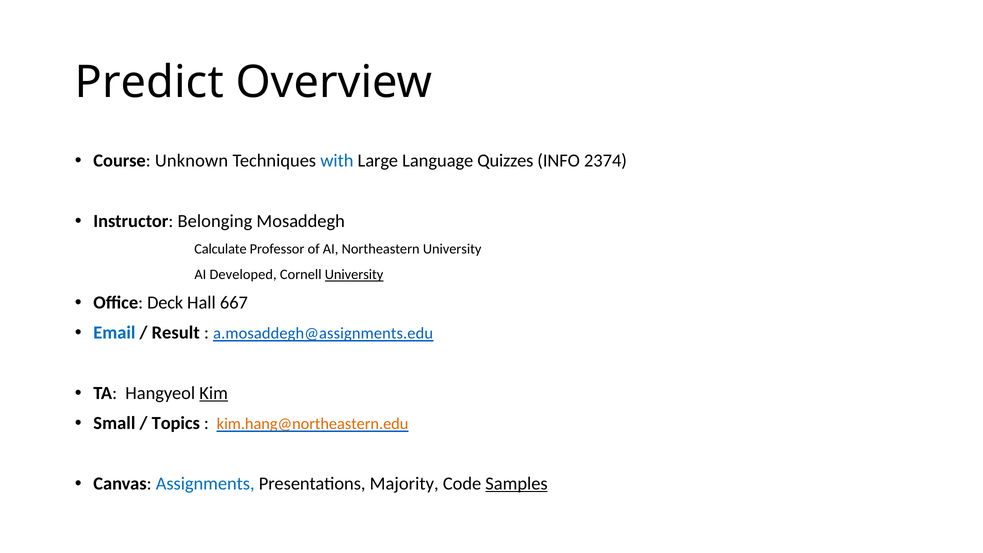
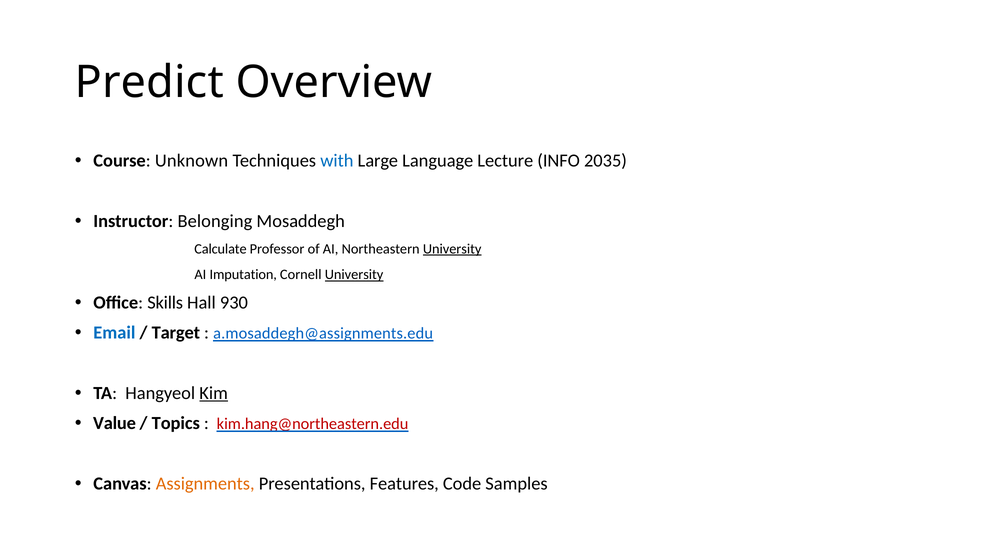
Quizzes: Quizzes -> Lecture
2374: 2374 -> 2035
University at (452, 249) underline: none -> present
Developed: Developed -> Imputation
Deck: Deck -> Skills
667: 667 -> 930
Result: Result -> Target
Small: Small -> Value
kim.hang@northeastern.edu colour: orange -> red
Assignments colour: blue -> orange
Majority: Majority -> Features
Samples underline: present -> none
